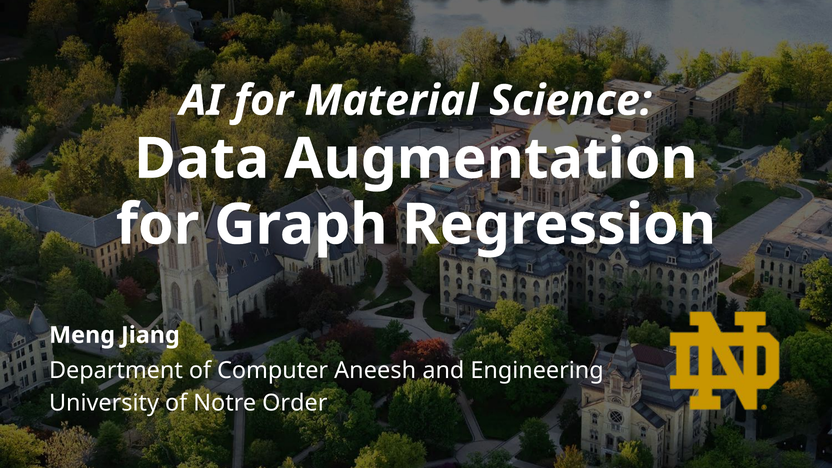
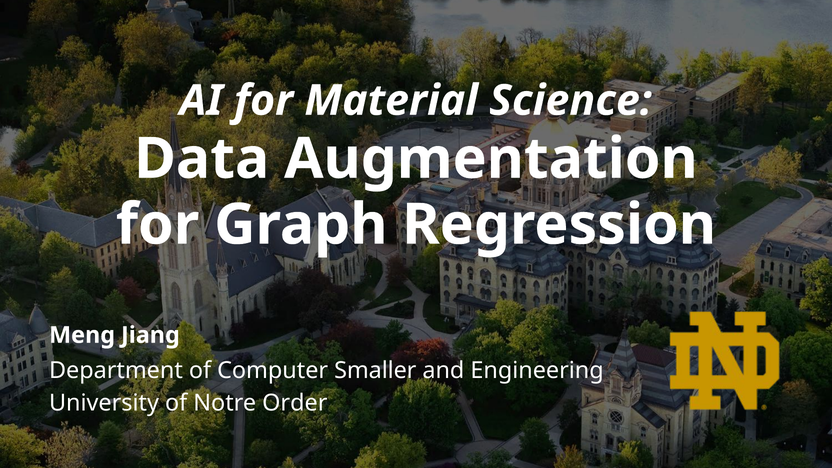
Aneesh: Aneesh -> Smaller
